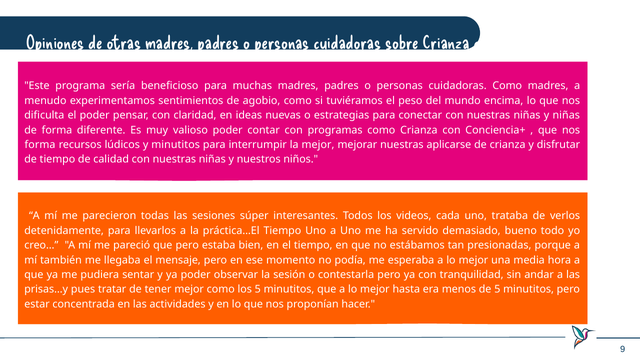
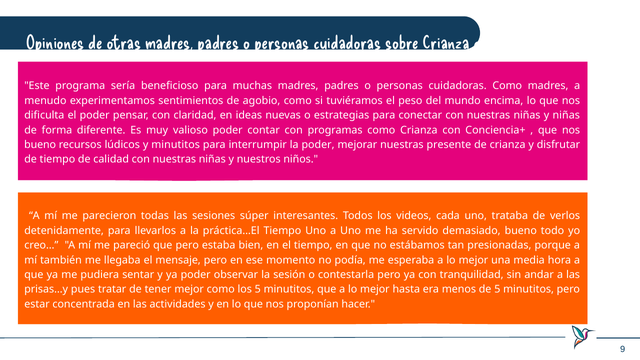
forma at (40, 145): forma -> bueno
la mejor: mejor -> poder
aplicarse: aplicarse -> presente
